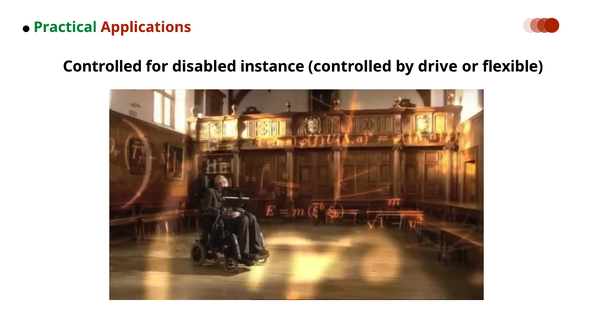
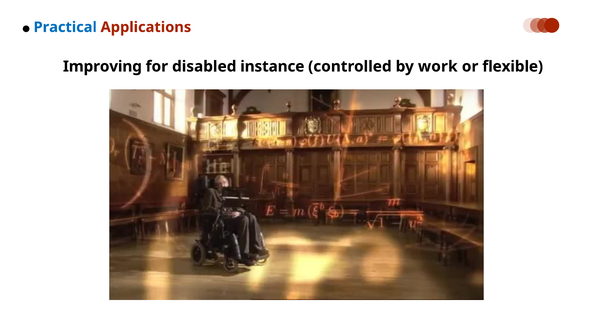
Practical colour: green -> blue
Controlled at (102, 67): Controlled -> Improving
drive: drive -> work
